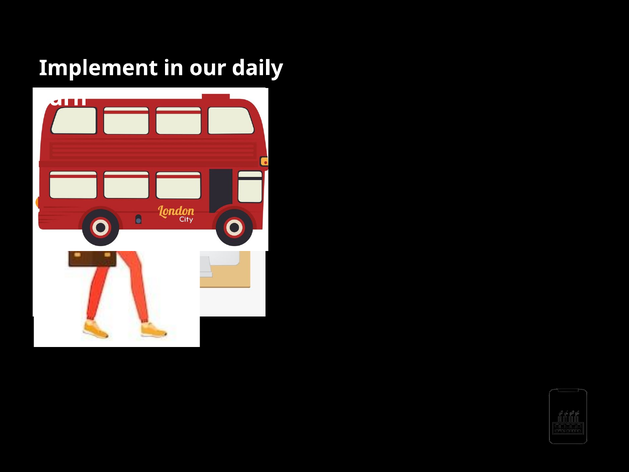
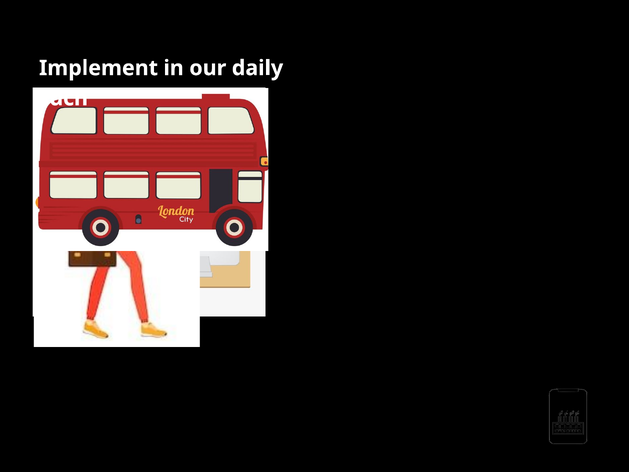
turn: turn -> such
